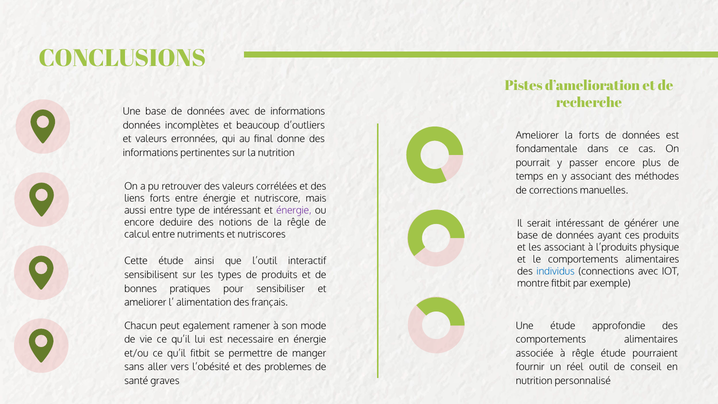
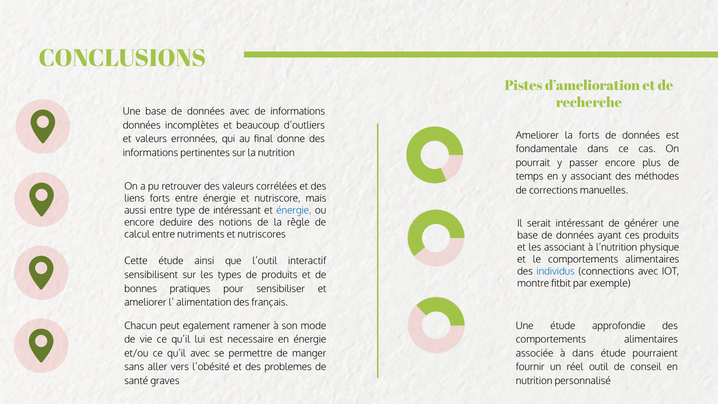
énergie at (294, 210) colour: purple -> blue
l’produits: l’produits -> l’nutrition
qu’il fitbit: fitbit -> avec
à rêgle: rêgle -> dans
